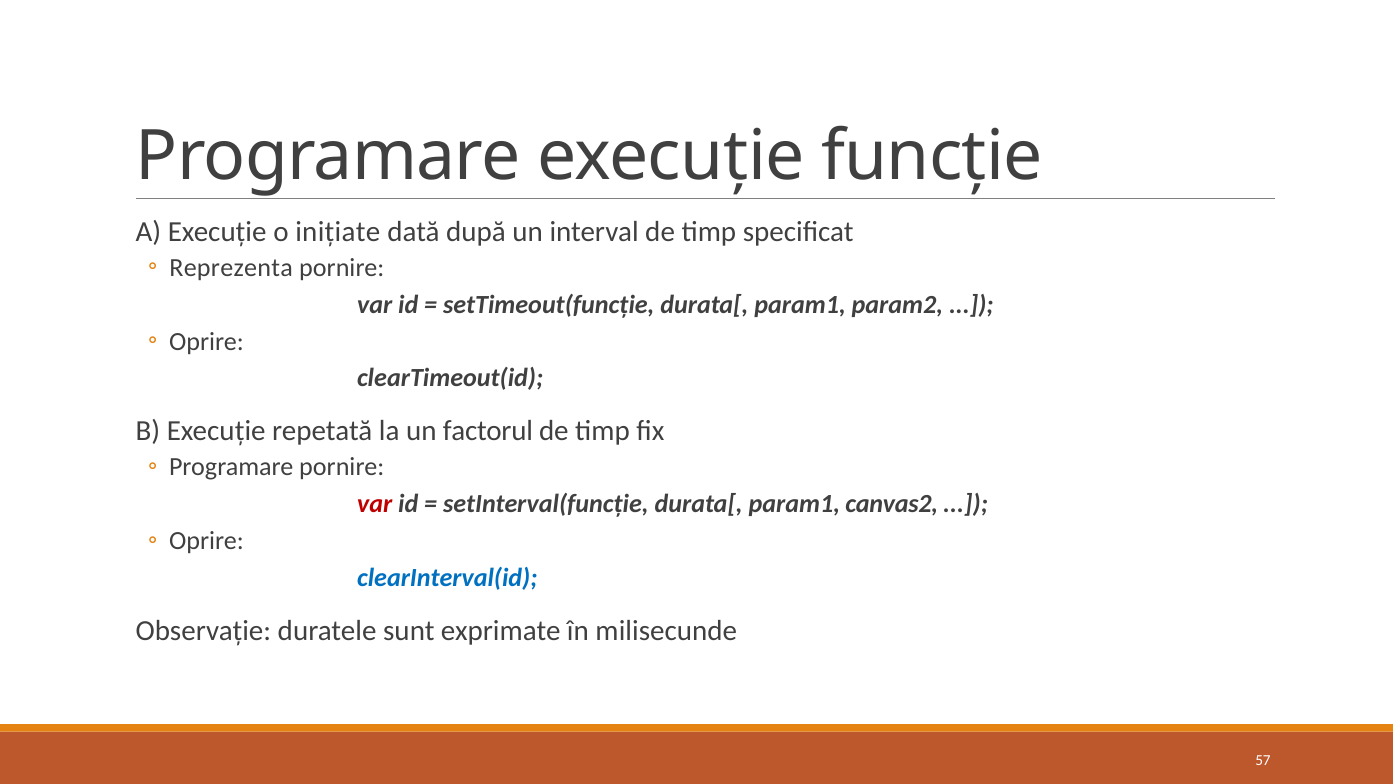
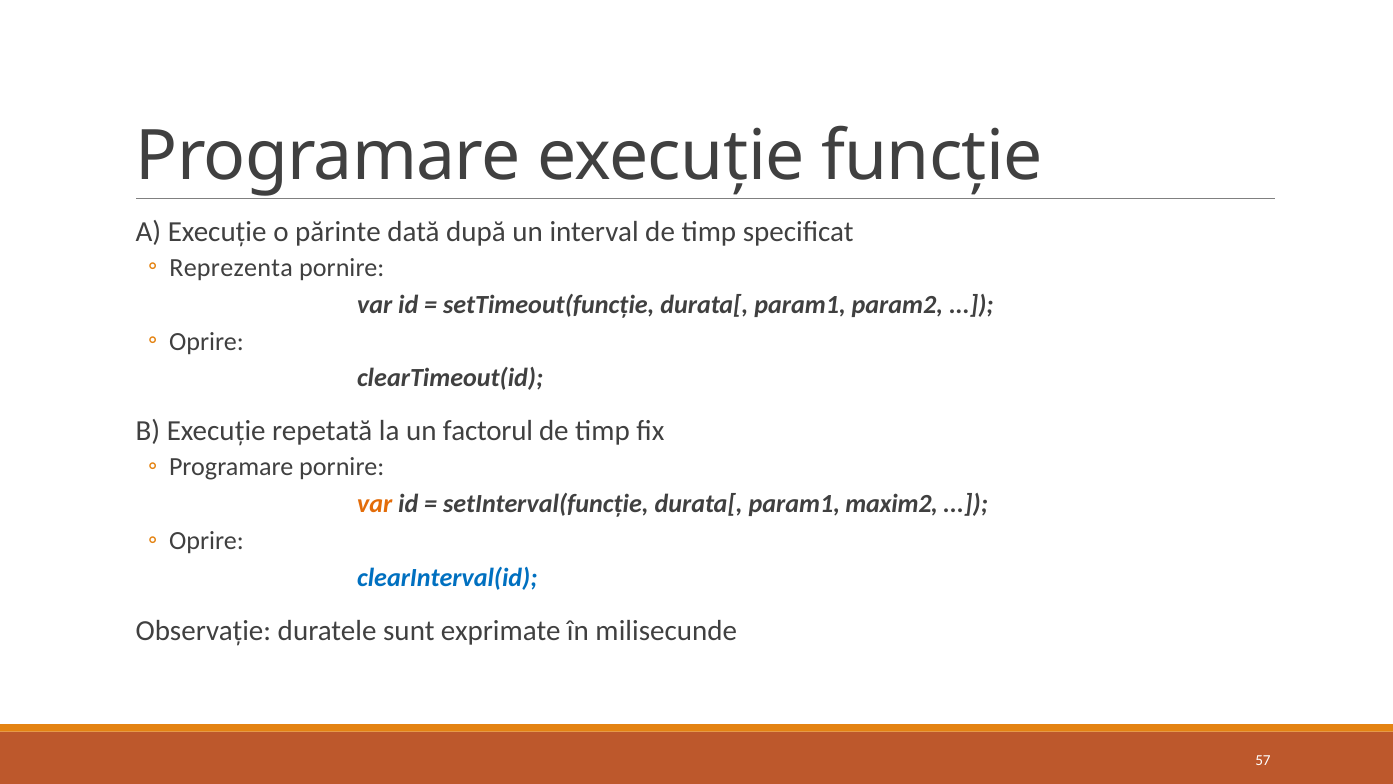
inițiate: inițiate -> părinte
var at (375, 504) colour: red -> orange
canvas2: canvas2 -> maxim2
